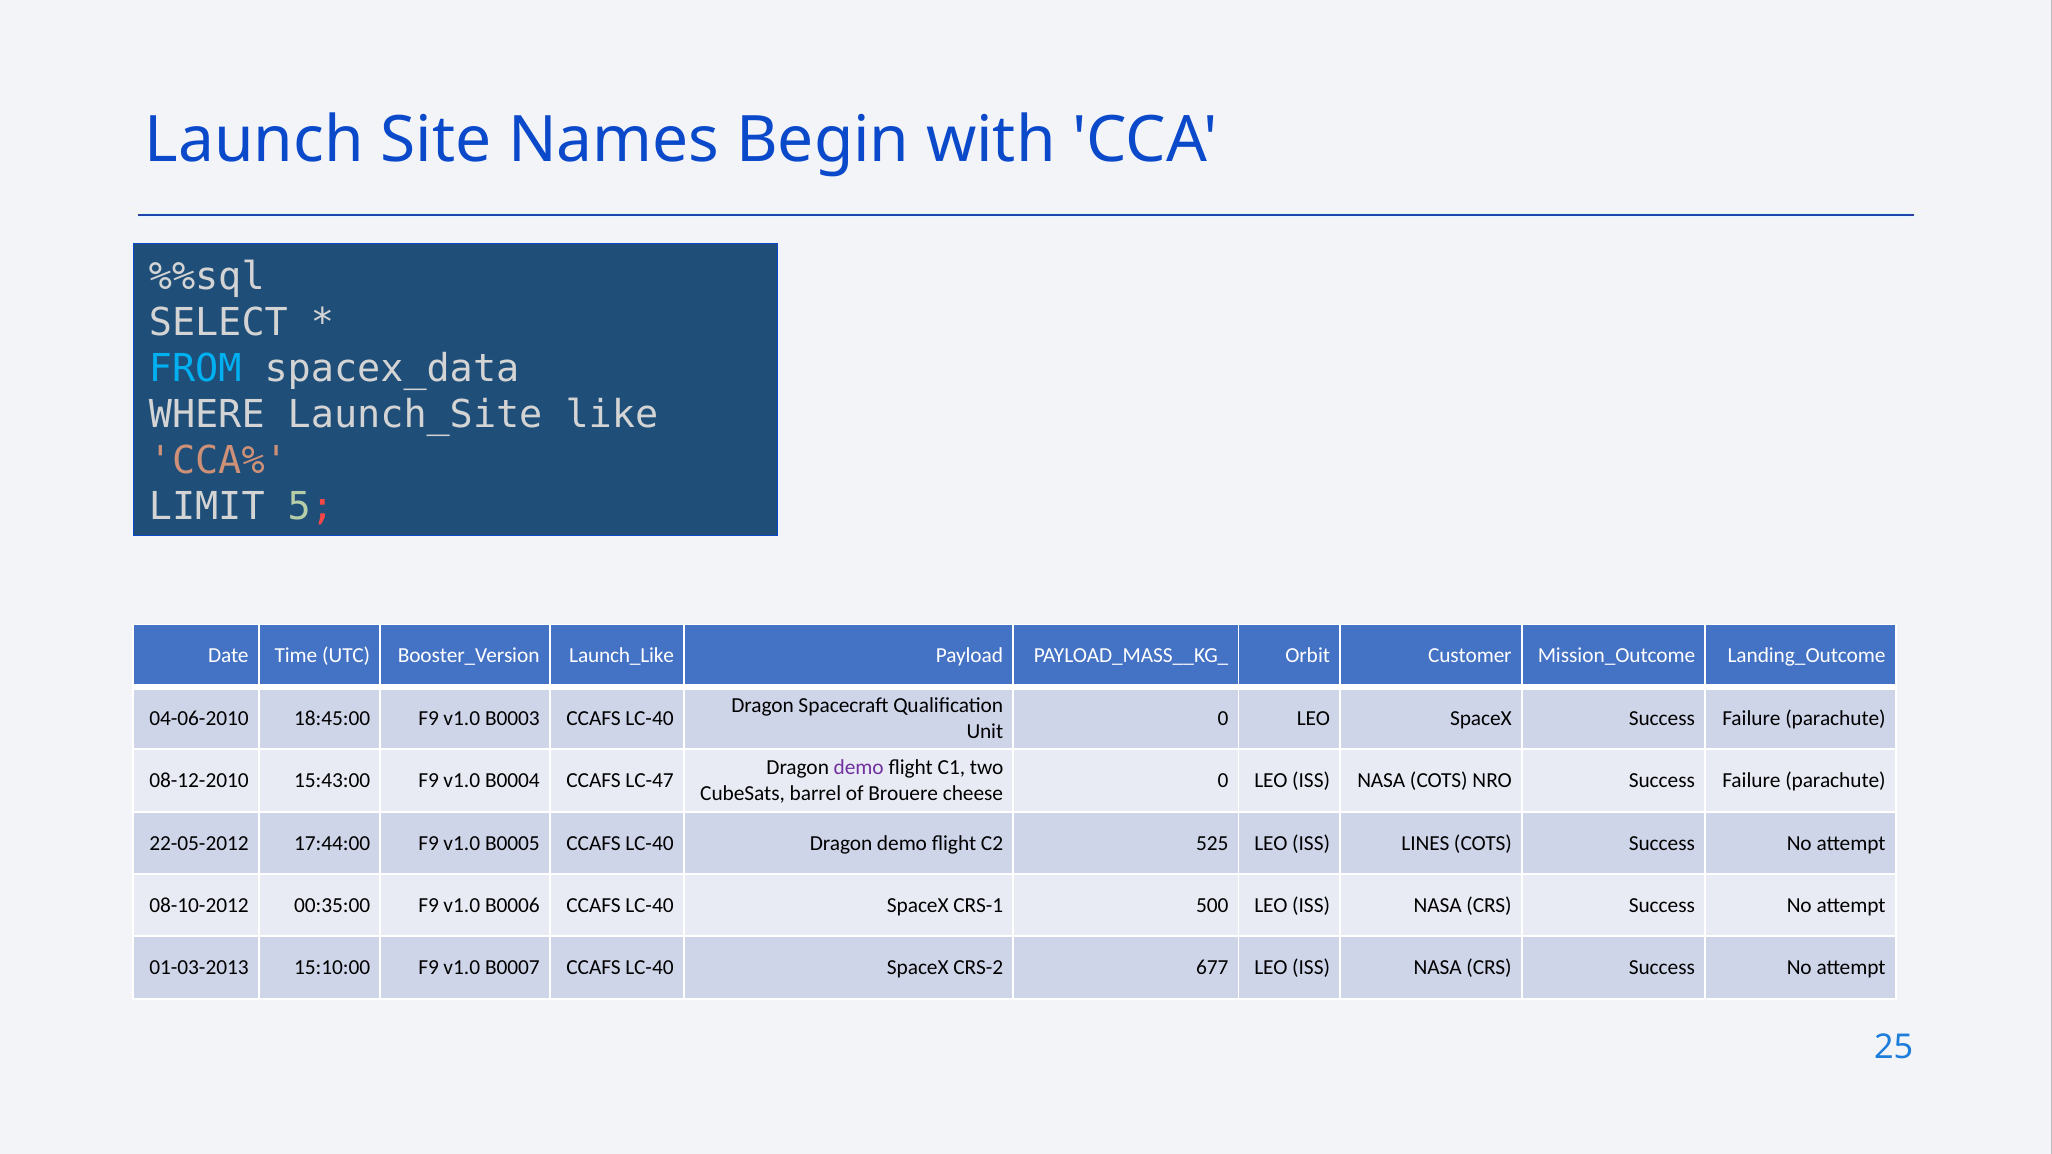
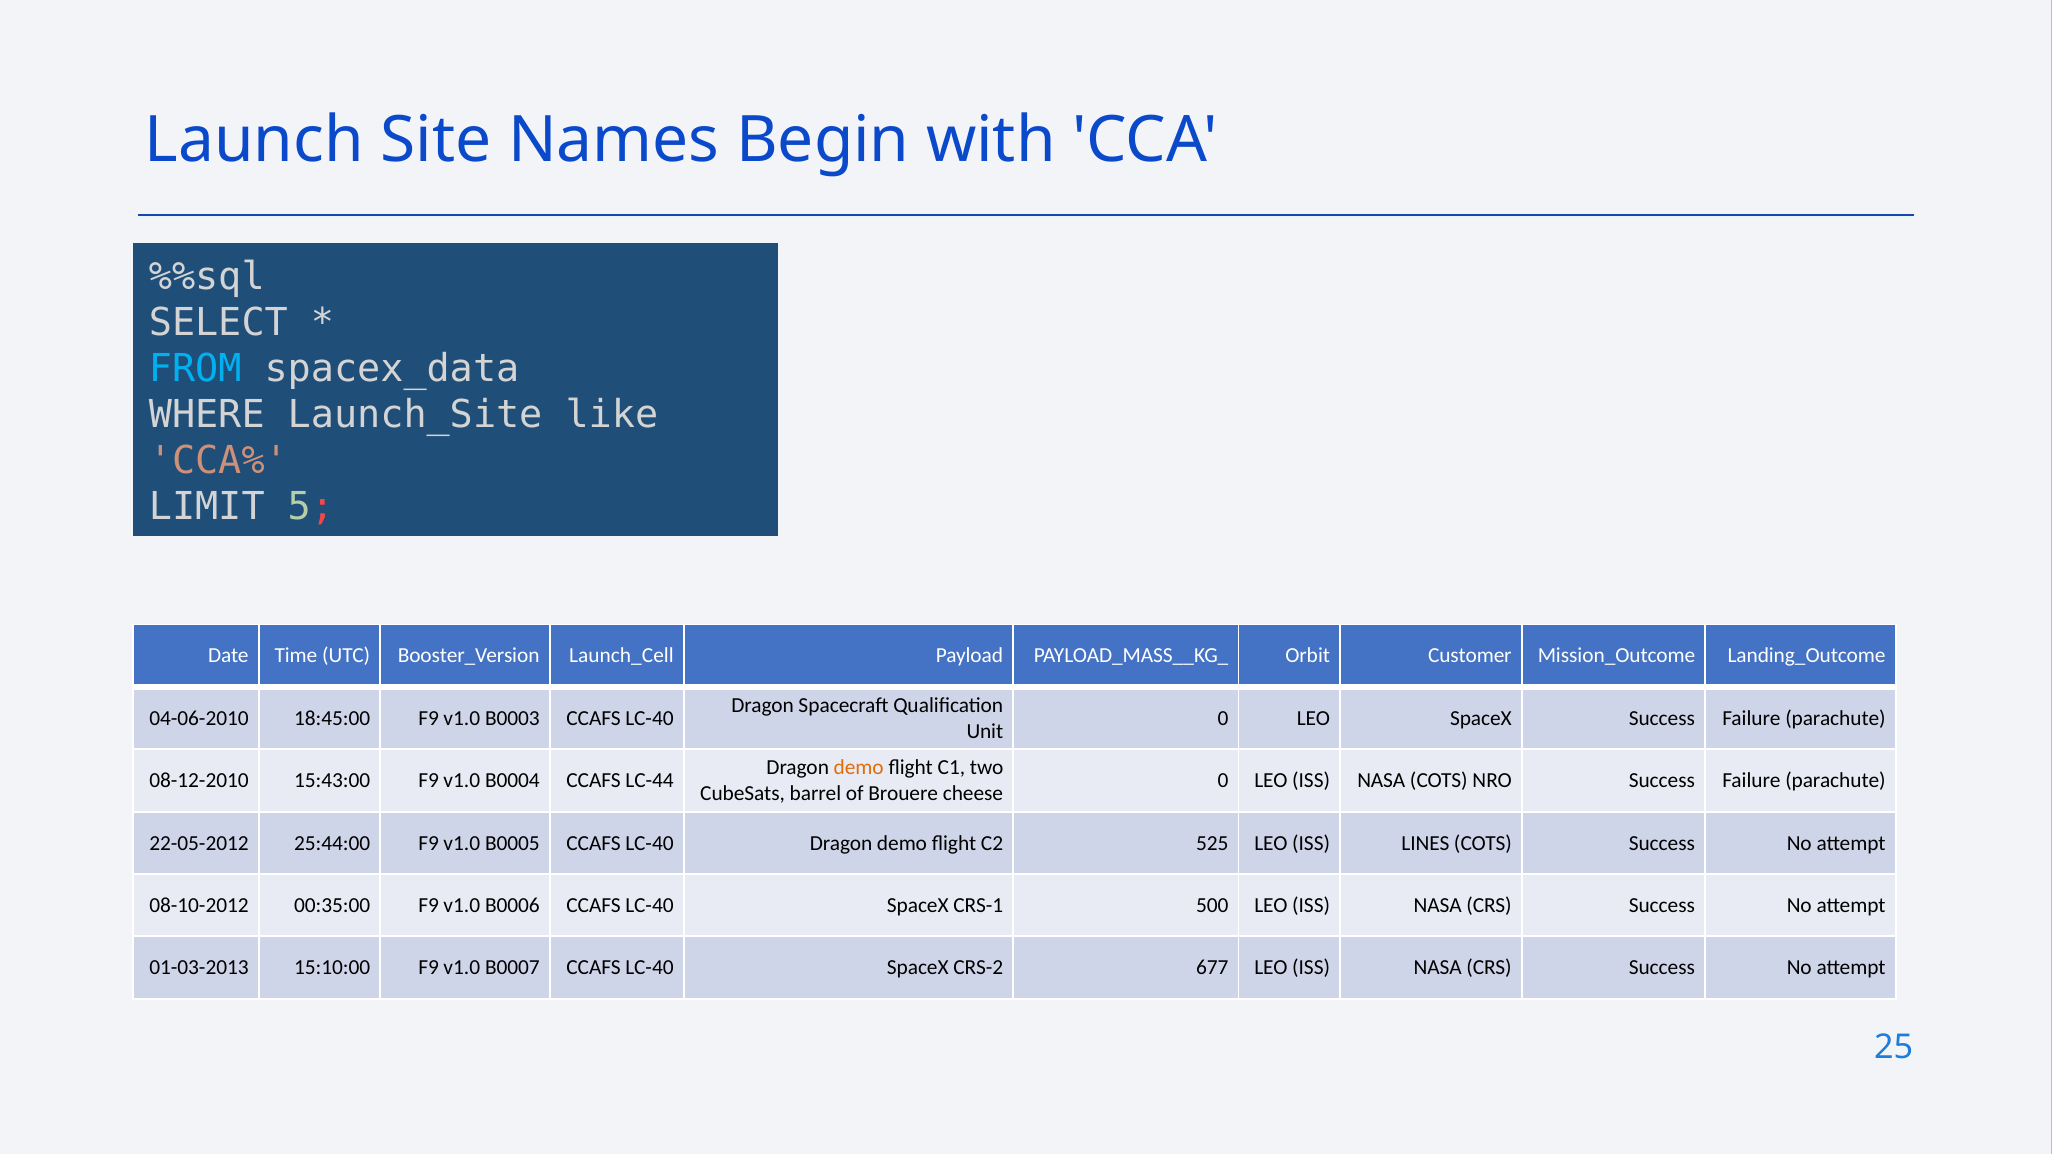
Launch_Like: Launch_Like -> Launch_Cell
demo at (859, 768) colour: purple -> orange
LC-47: LC-47 -> LC-44
17:44:00: 17:44:00 -> 25:44:00
